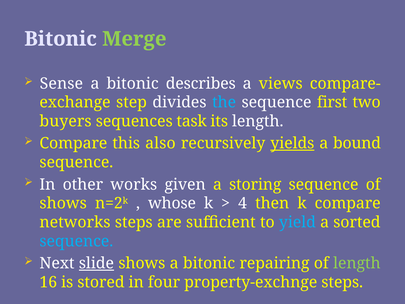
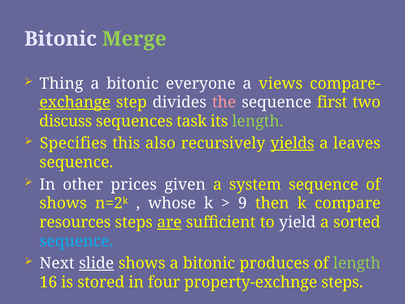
Sense: Sense -> Thing
describes: describes -> everyone
exchange underline: none -> present
the colour: light blue -> pink
buyers: buyers -> discuss
length at (258, 121) colour: white -> light green
Compare at (73, 143): Compare -> Specifies
bound: bound -> leaves
works: works -> prices
storing: storing -> system
4: 4 -> 9
networks: networks -> resources
are underline: none -> present
yield colour: light blue -> white
repairing: repairing -> produces
